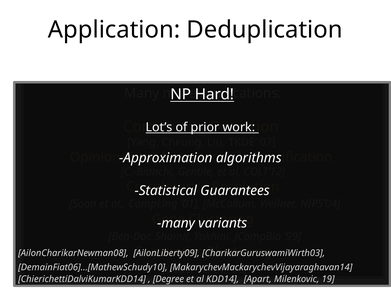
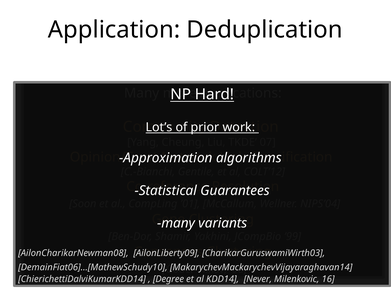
Apart: Apart -> Never
19: 19 -> 16
